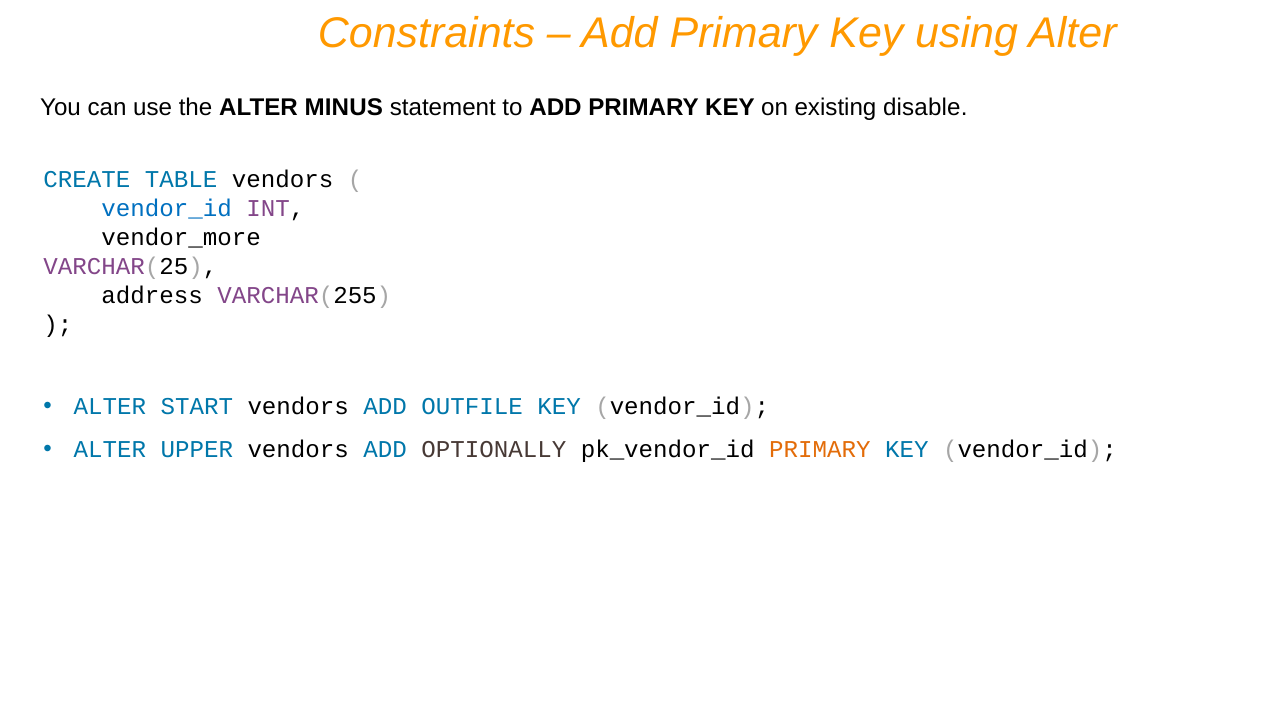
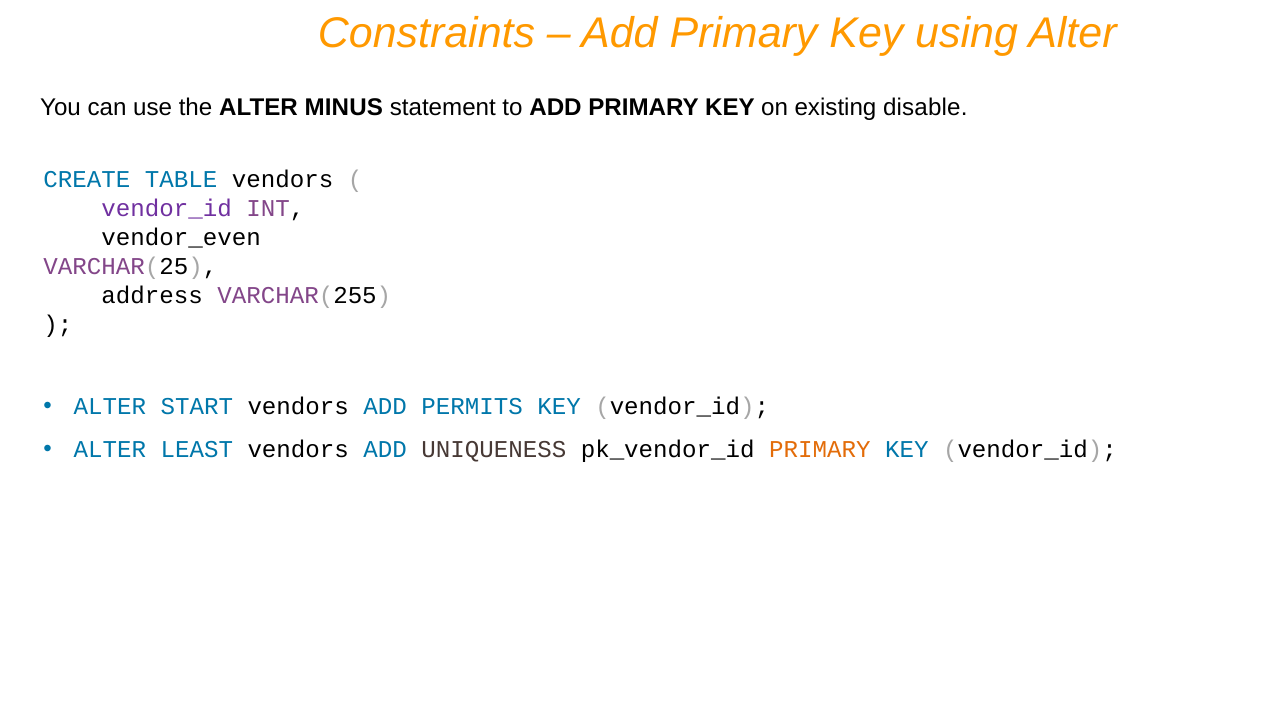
vendor_id at (167, 208) colour: blue -> purple
vendor_more: vendor_more -> vendor_even
OUTFILE: OUTFILE -> PERMITS
UPPER: UPPER -> LEAST
OPTIONALLY: OPTIONALLY -> UNIQUENESS
